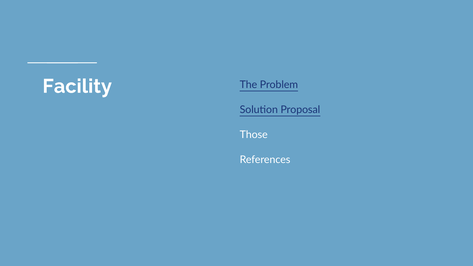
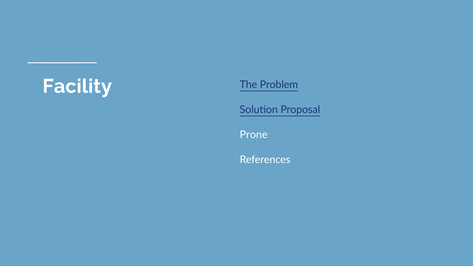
Those: Those -> Prone
